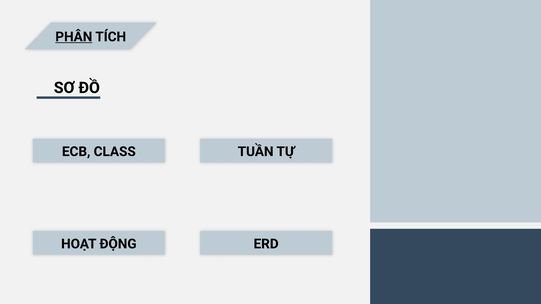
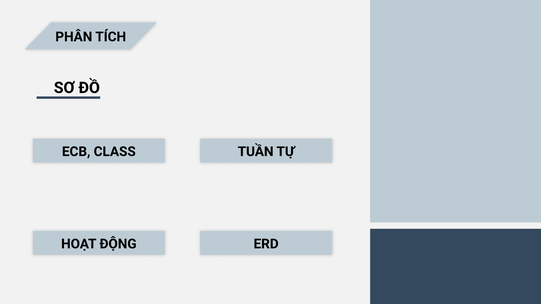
PHÂN underline: present -> none
